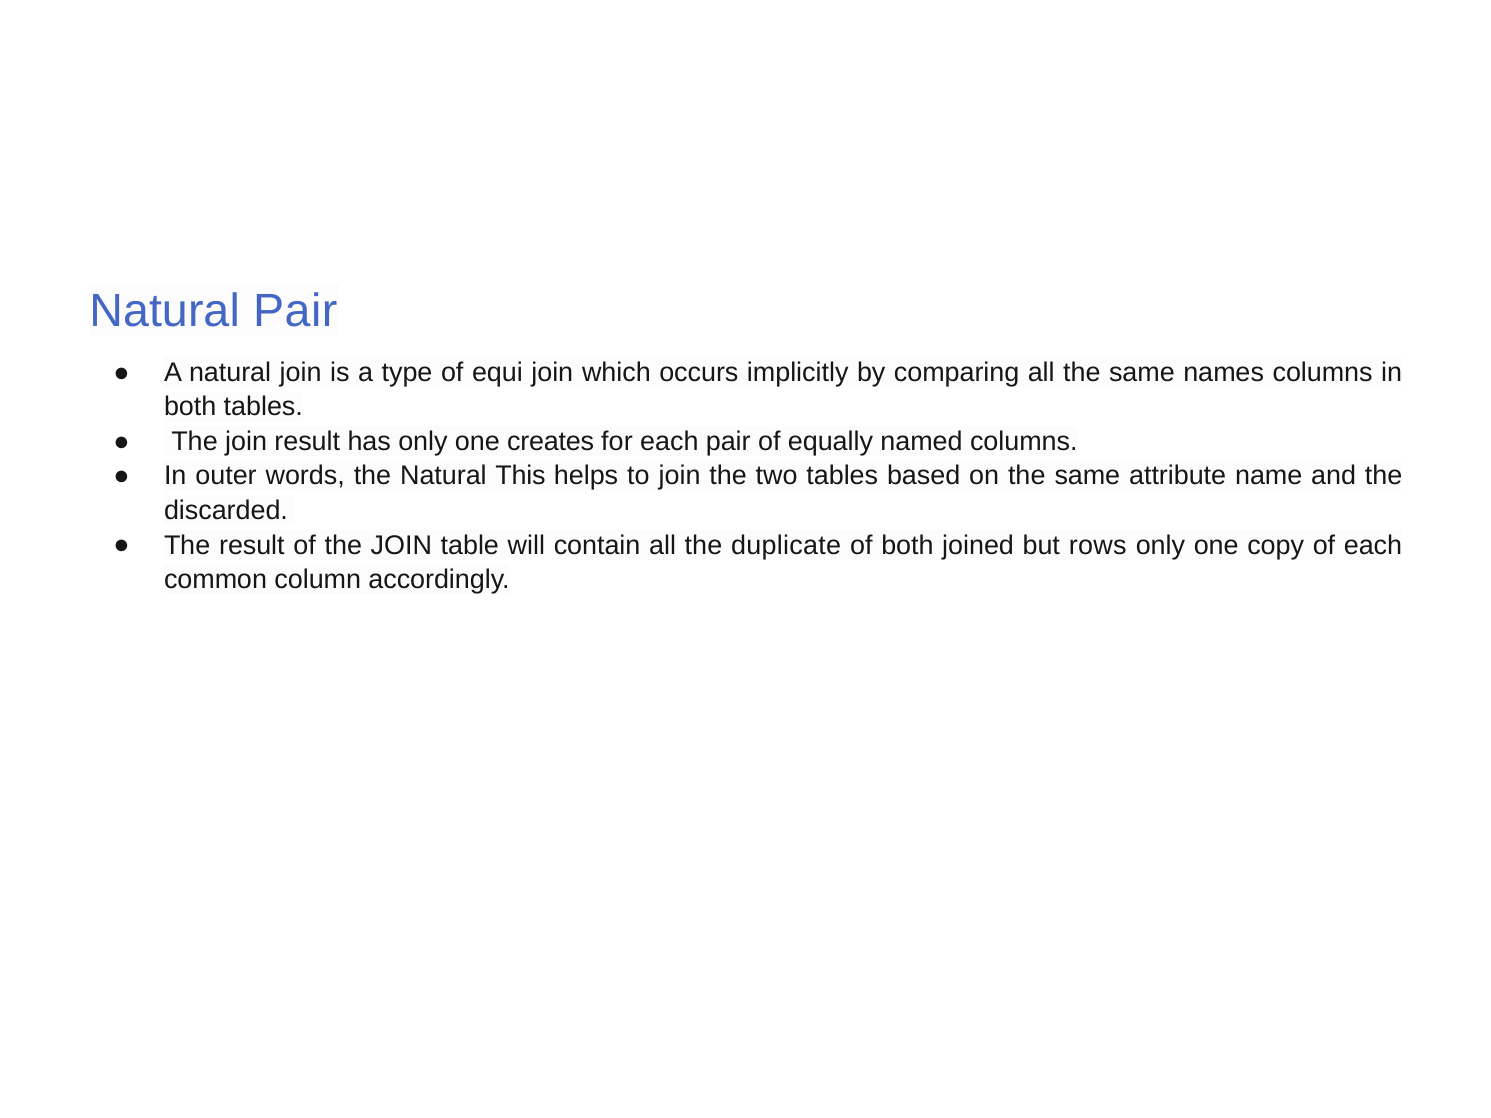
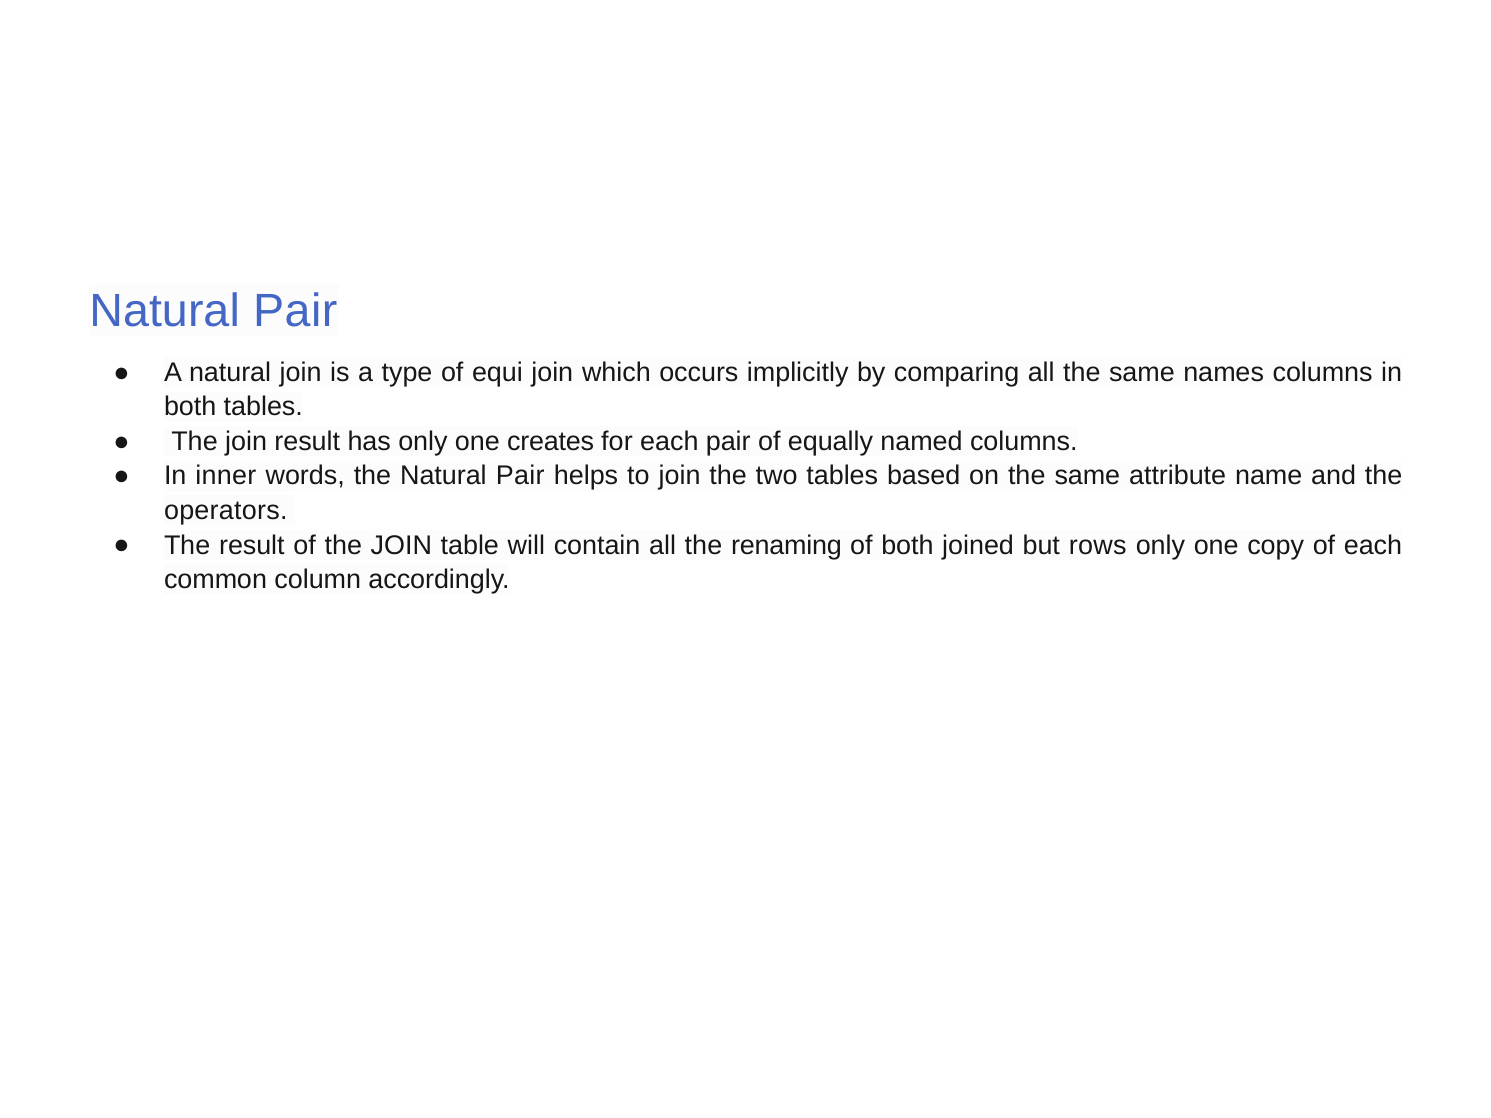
outer: outer -> inner
the Natural This: This -> Pair
discarded: discarded -> operators
duplicate: duplicate -> renaming
